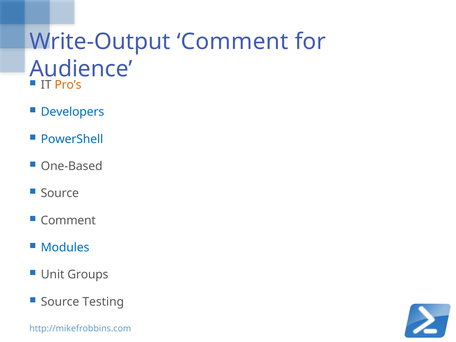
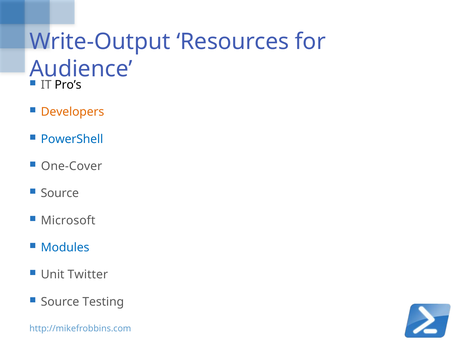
Write-Output Comment: Comment -> Resources
Pro’s colour: orange -> black
Developers colour: blue -> orange
One-Based: One-Based -> One-Cover
Comment at (68, 220): Comment -> Microsoft
Groups: Groups -> Twitter
